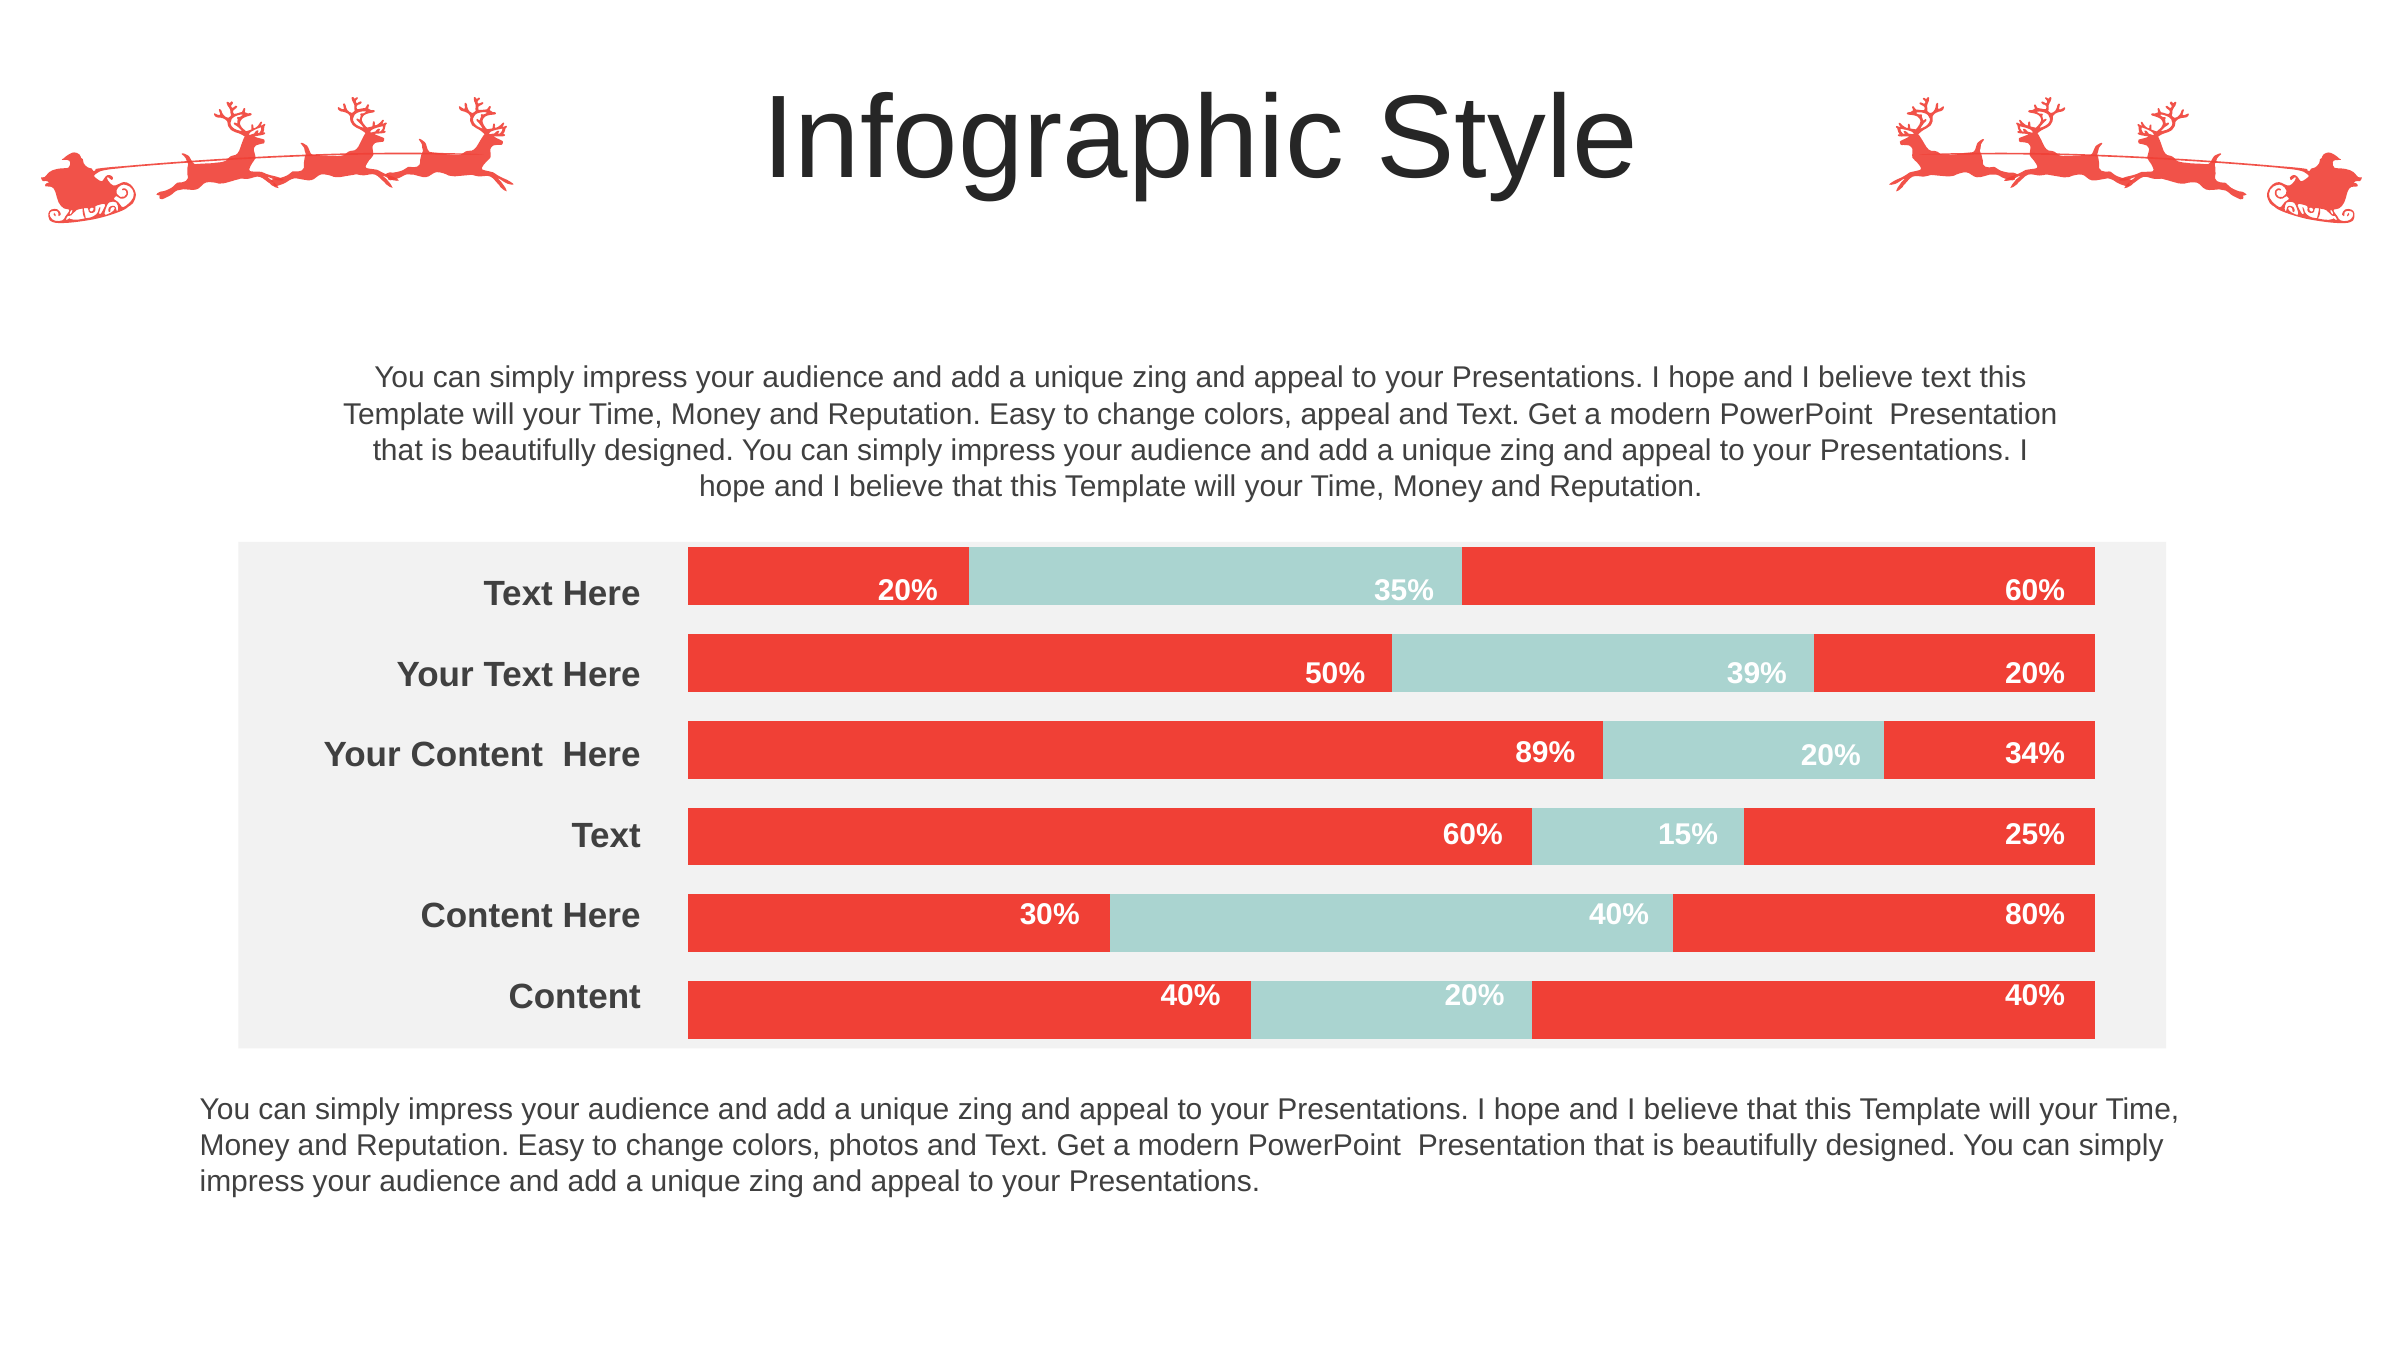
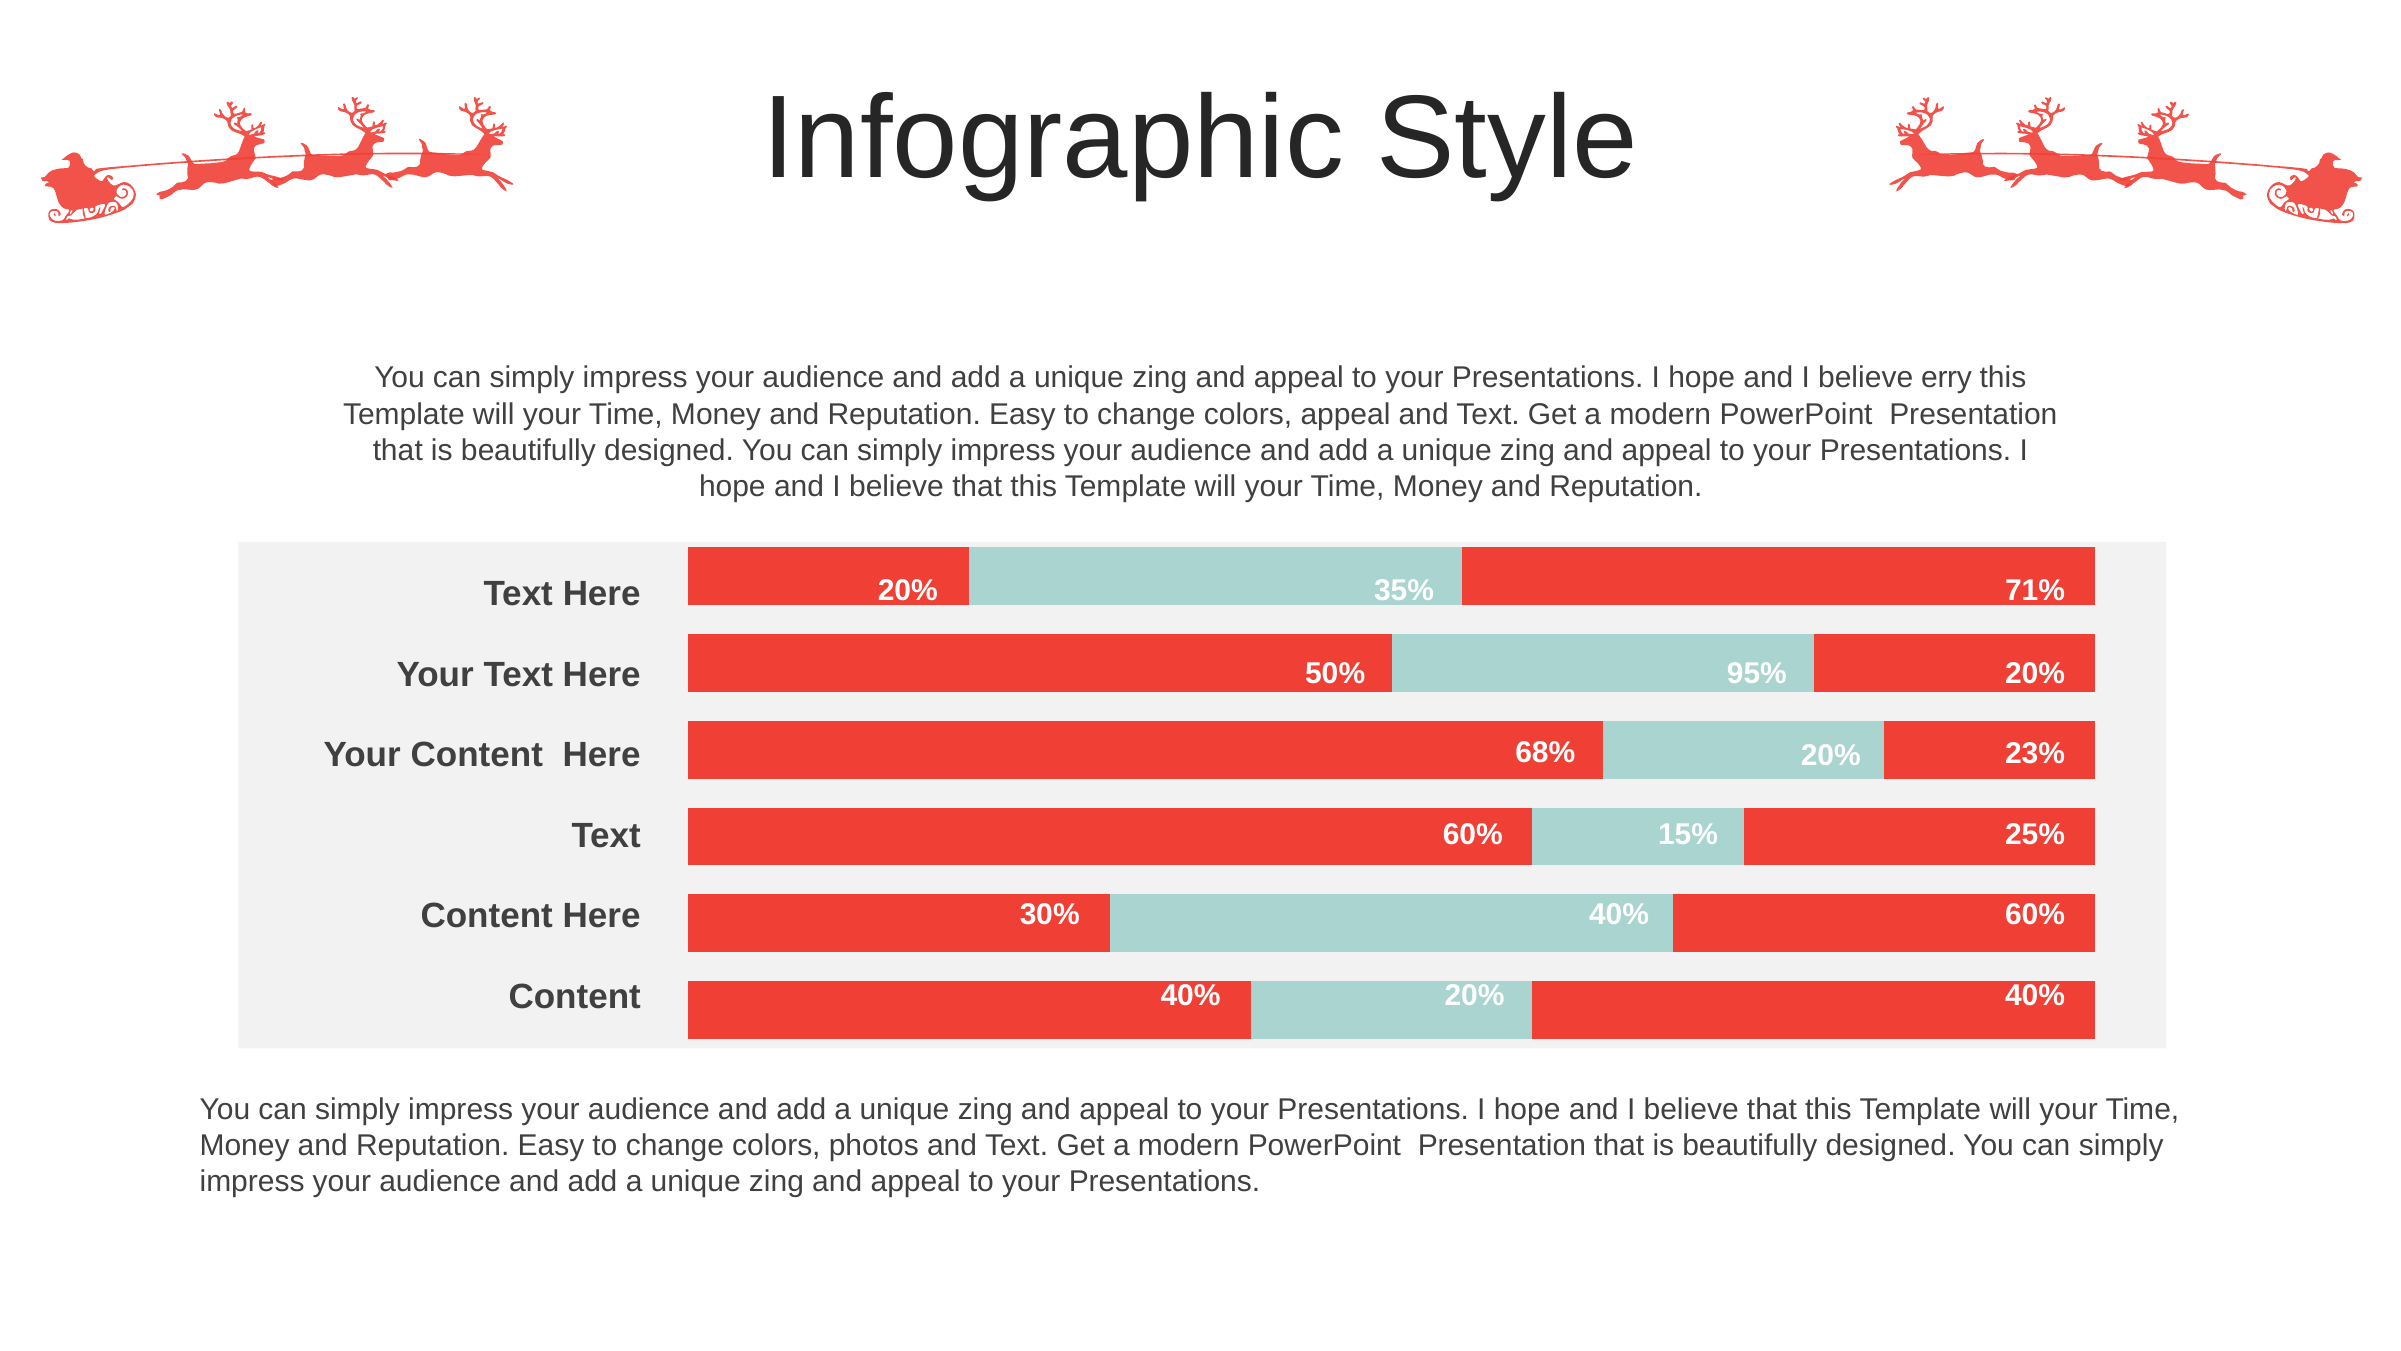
believe text: text -> erry
60% at (2035, 590): 60% -> 71%
39%: 39% -> 95%
89%: 89% -> 68%
34%: 34% -> 23%
80% at (2035, 915): 80% -> 60%
